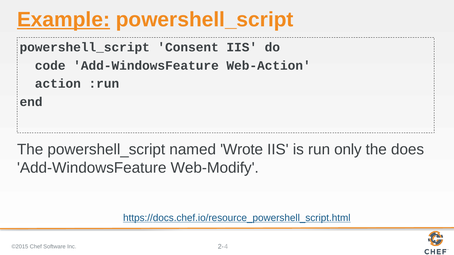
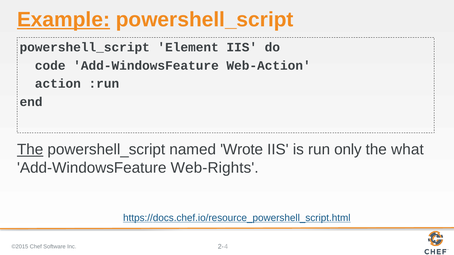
Consent: Consent -> Element
The at (30, 150) underline: none -> present
does: does -> what
Web-Modify: Web-Modify -> Web-Rights
